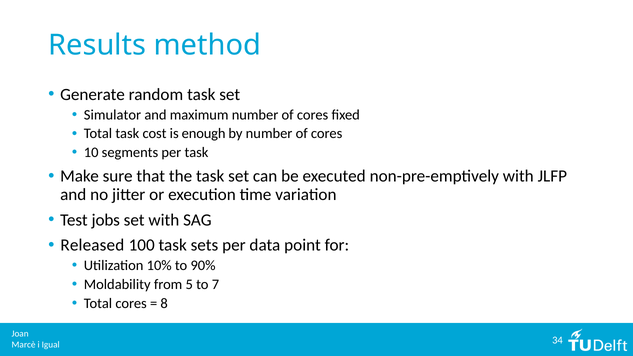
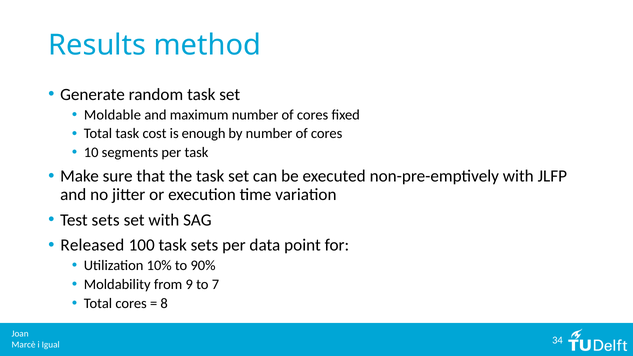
Simulator: Simulator -> Moldable
Test jobs: jobs -> sets
5: 5 -> 9
